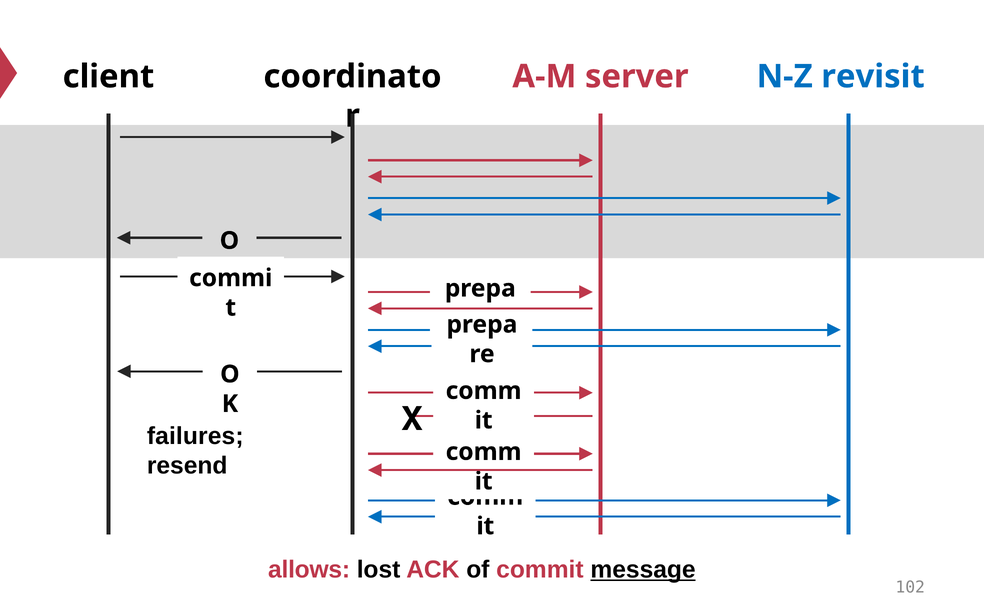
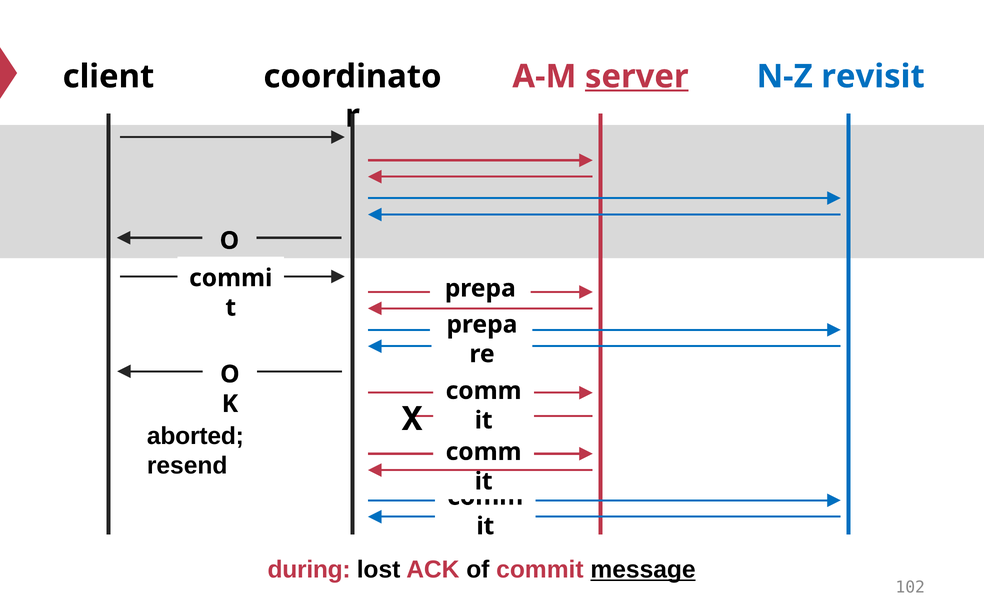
server underline: none -> present
failures: failures -> aborted
allows: allows -> during
